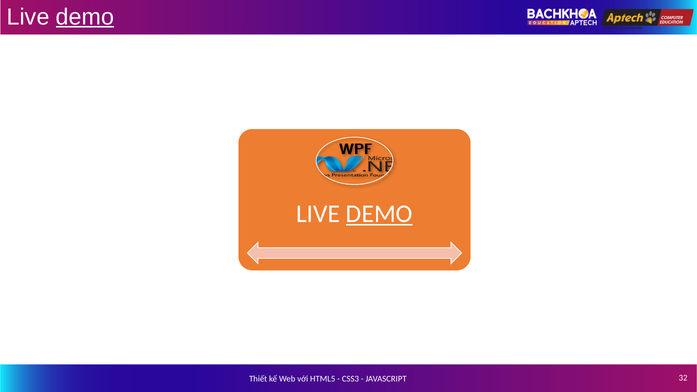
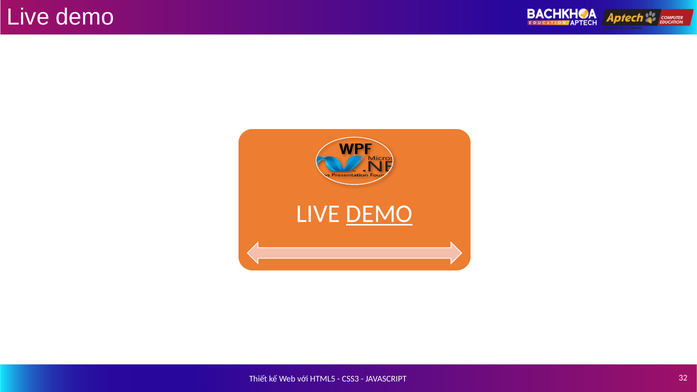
demo at (85, 17) underline: present -> none
